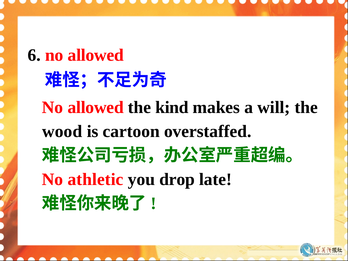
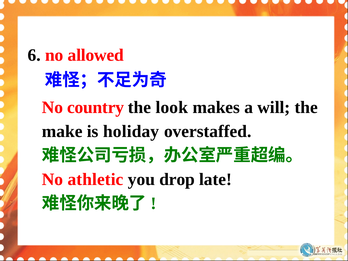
allowed at (96, 107): allowed -> country
kind: kind -> look
wood: wood -> make
cartoon: cartoon -> holiday
